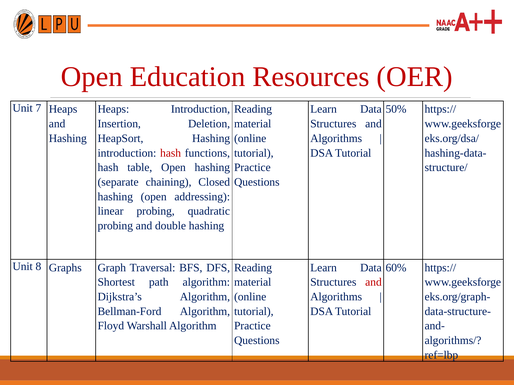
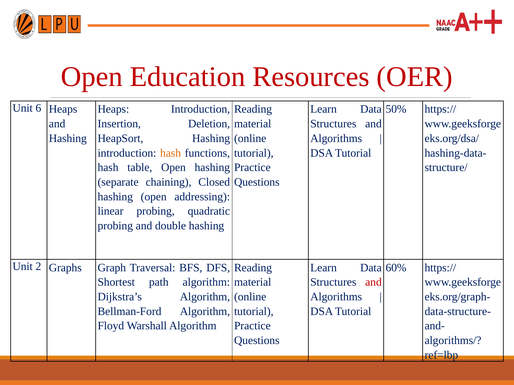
7: 7 -> 6
hash at (171, 153) colour: red -> orange
8: 8 -> 2
